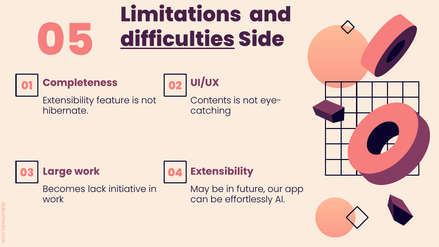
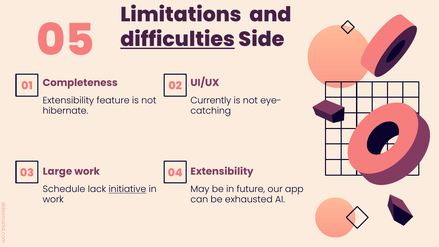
Contents: Contents -> Currently
Becomes: Becomes -> Schedule
initiative underline: none -> present
effortlessly: effortlessly -> exhausted
